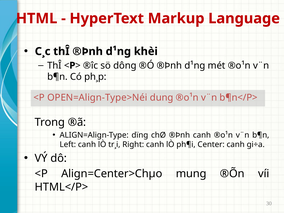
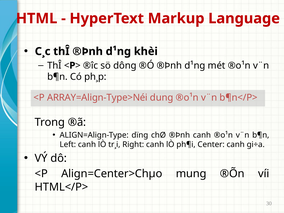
OPEN=Align-Type>Néi: OPEN=Align-Type>Néi -> ARRAY=Align-Type>Néi
